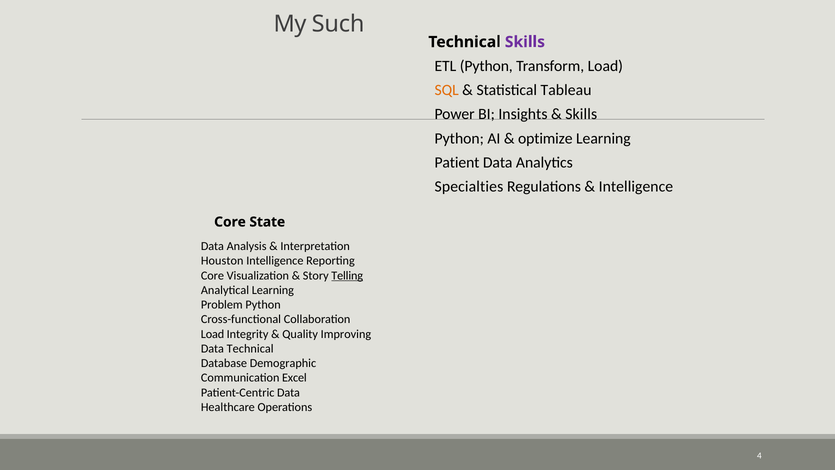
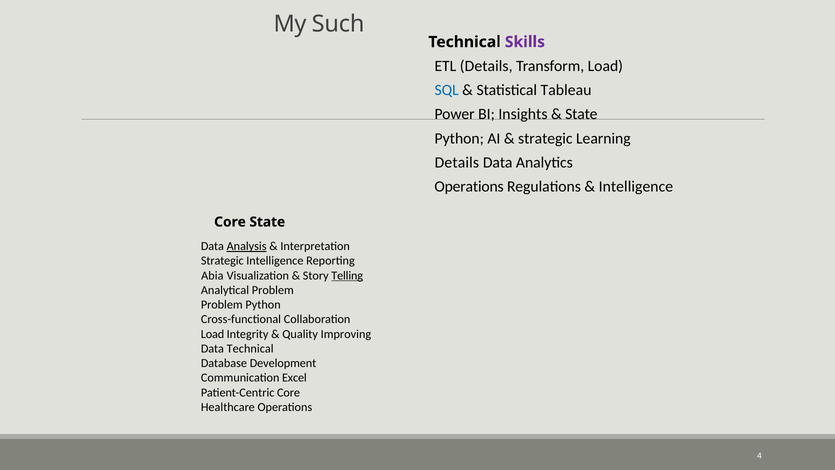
ETL Python: Python -> Details
SQL colour: orange -> blue
Skills at (581, 114): Skills -> State
optimize at (545, 138): optimize -> strategic
Patient at (457, 162): Patient -> Details
Specialties at (469, 186): Specialties -> Operations
Analysis underline: none -> present
Houston at (222, 261): Houston -> Strategic
Core at (212, 275): Core -> Abia
Analytical Learning: Learning -> Problem
Demographic: Demographic -> Development
Patient-Centric Data: Data -> Core
